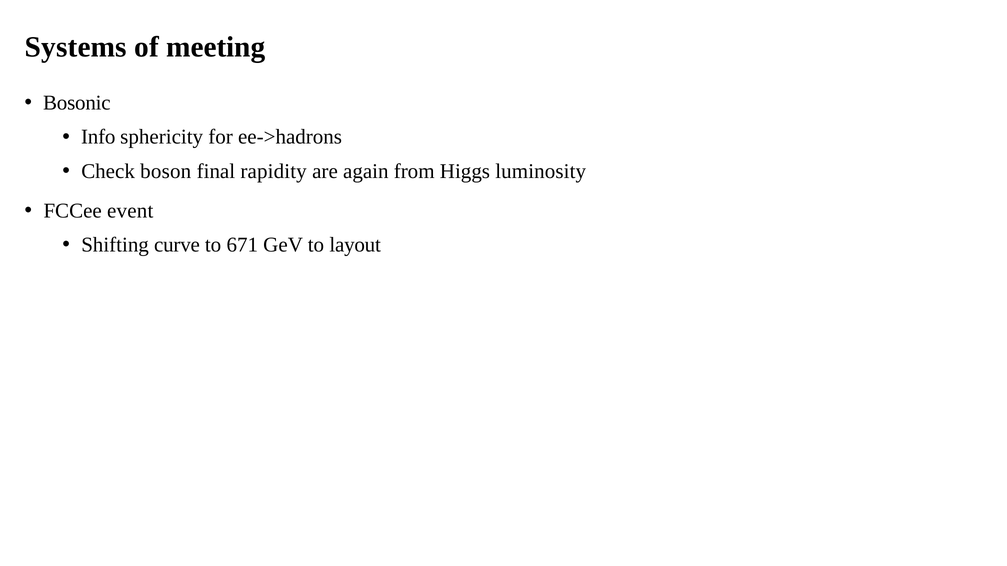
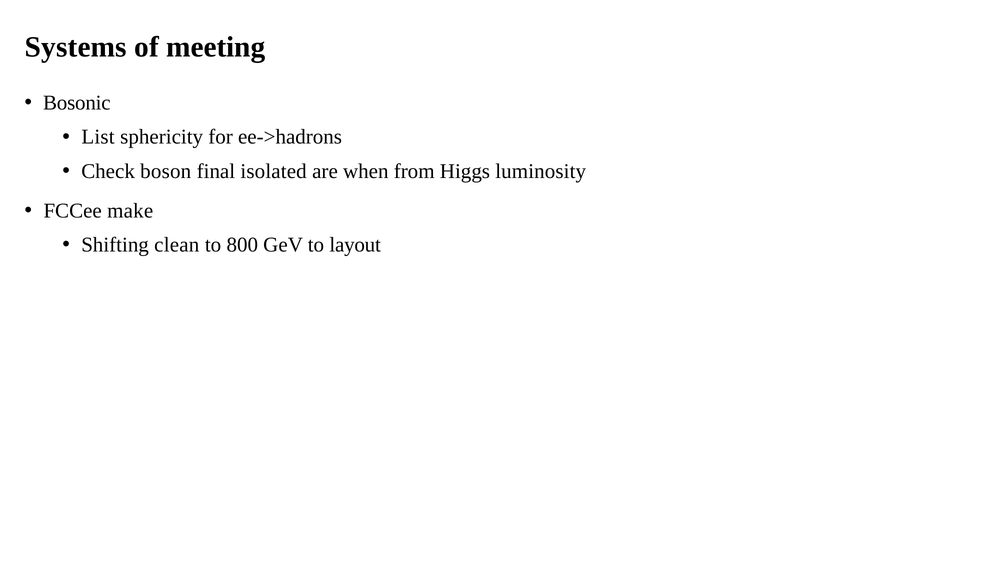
Info: Info -> List
rapidity: rapidity -> isolated
again: again -> when
event: event -> make
curve: curve -> clean
671: 671 -> 800
